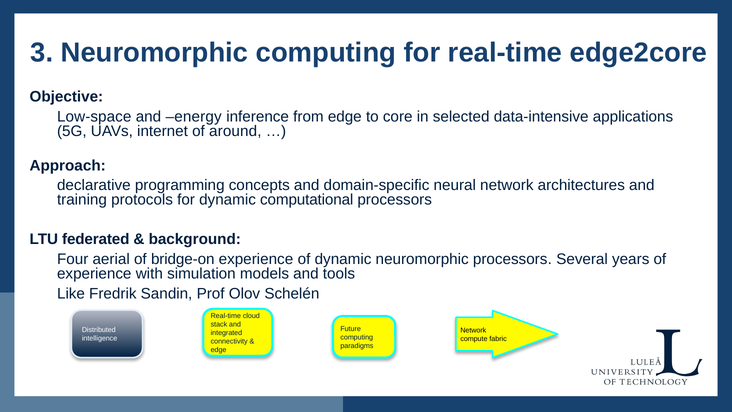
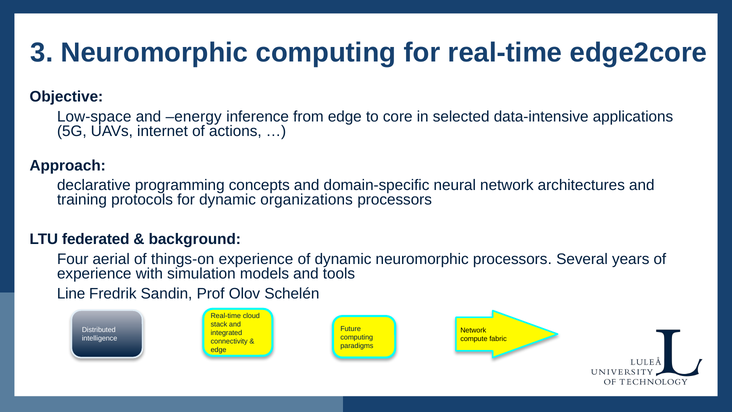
around: around -> actions
computational: computational -> organizations
bridge-on: bridge-on -> things-on
Like: Like -> Line
